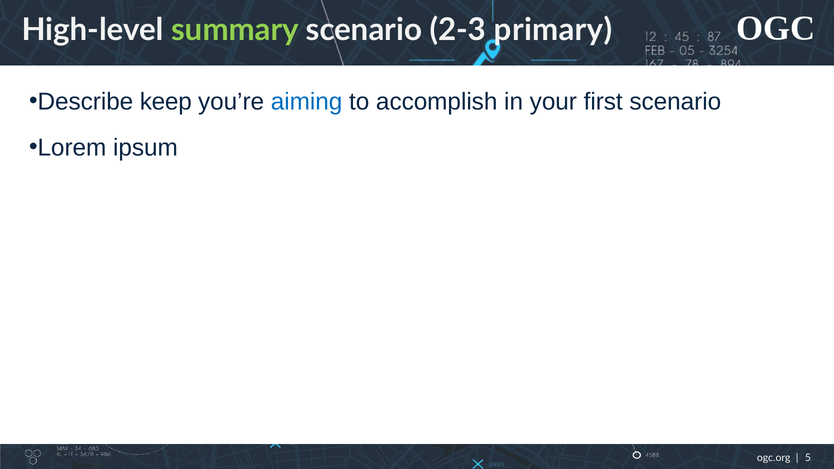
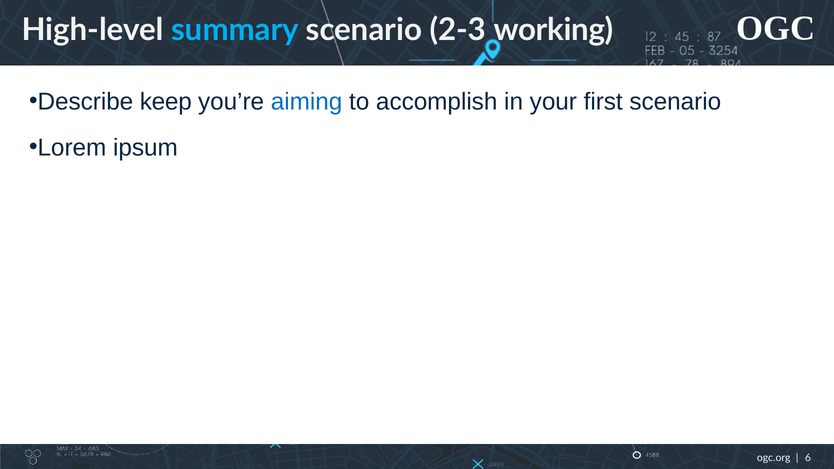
summary colour: light green -> light blue
primary: primary -> working
5: 5 -> 6
